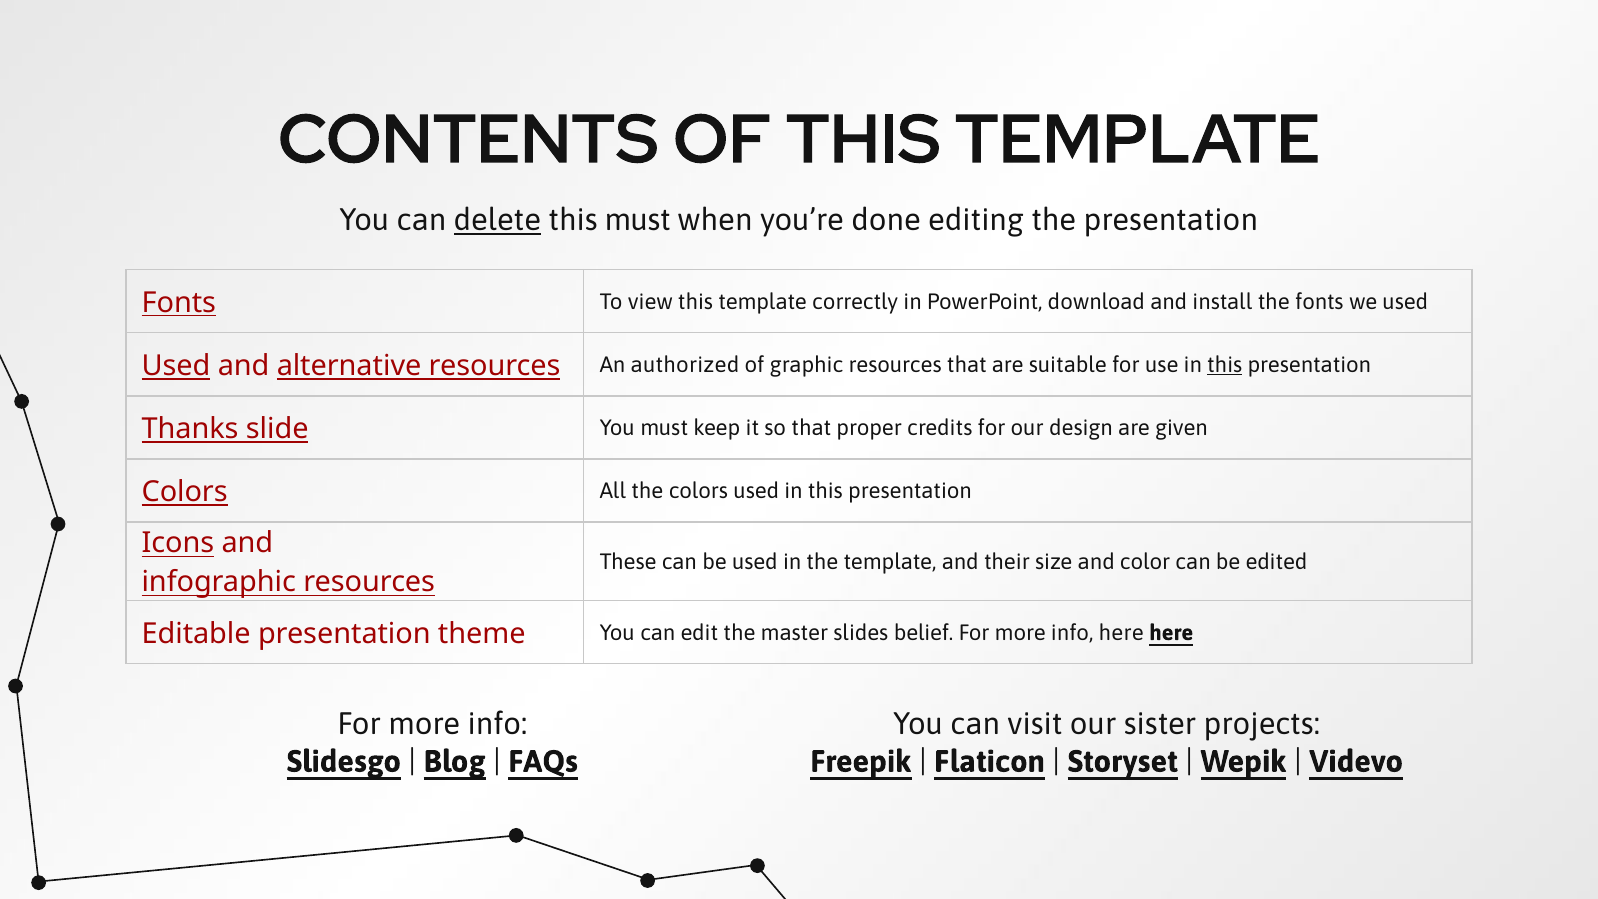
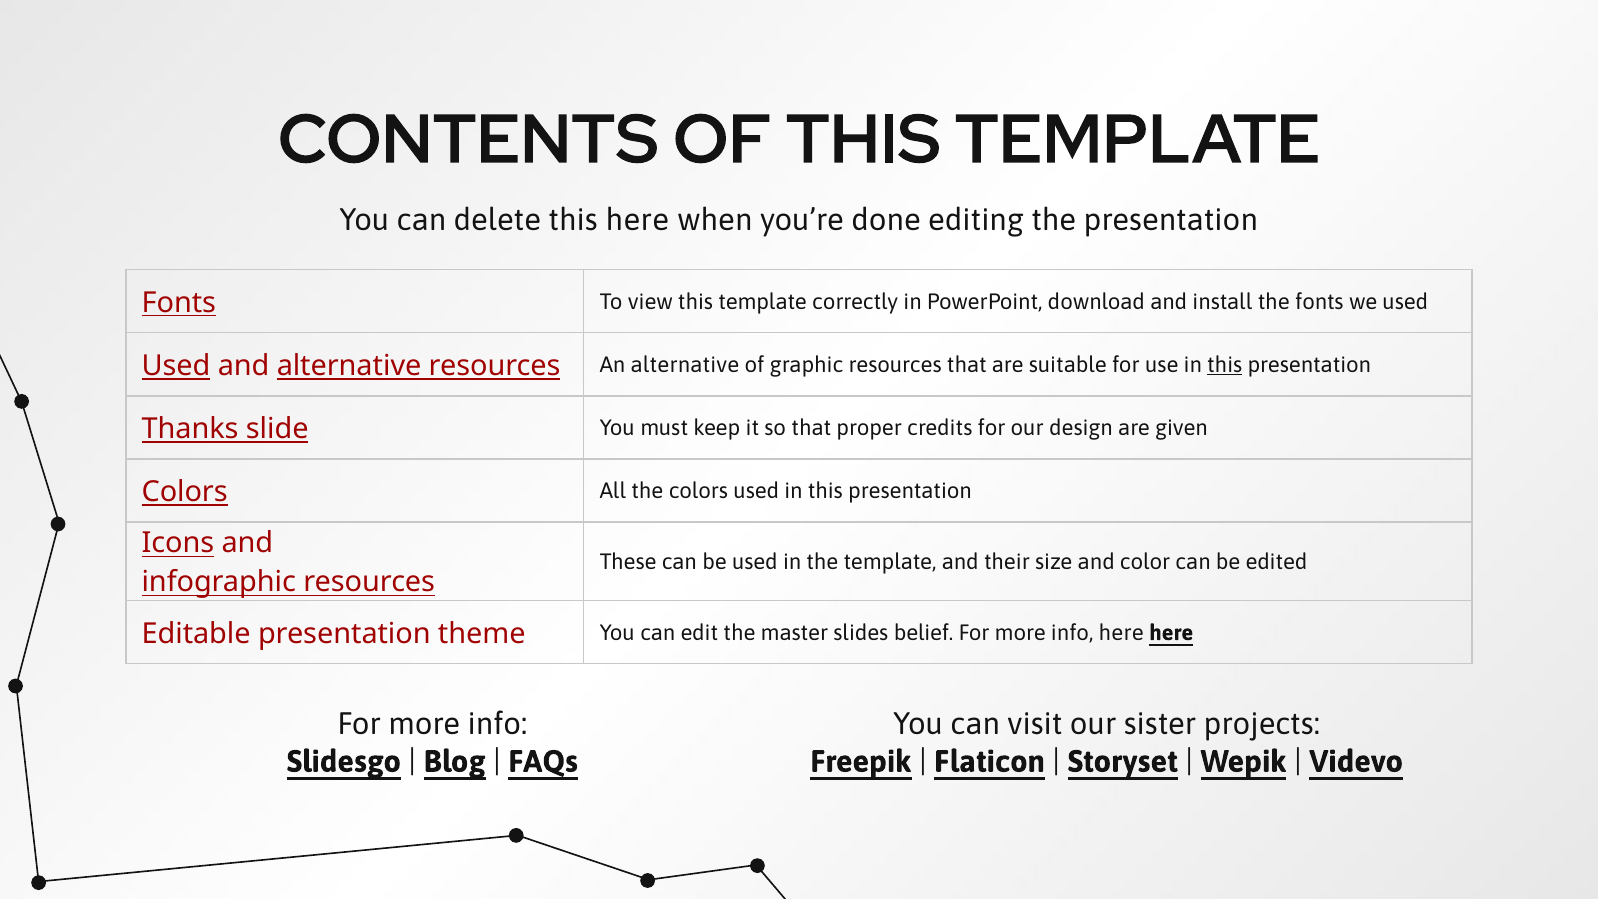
delete underline: present -> none
this must: must -> here
An authorized: authorized -> alternative
